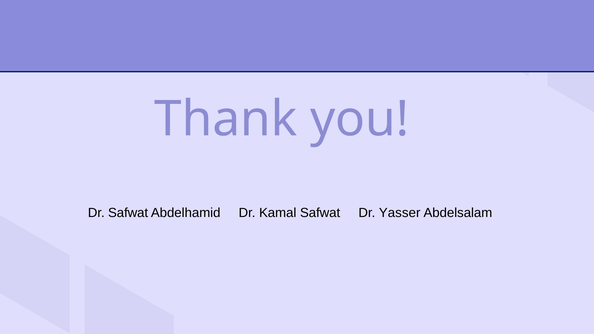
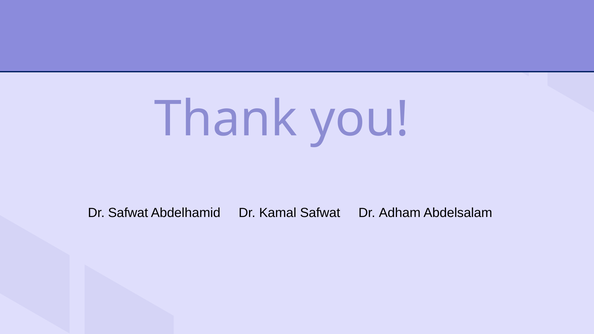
Yasser: Yasser -> Adham
